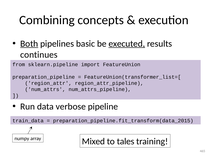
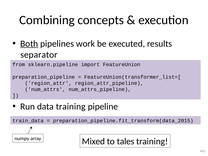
basic: basic -> work
executed underline: present -> none
continues: continues -> separator
data verbose: verbose -> training
